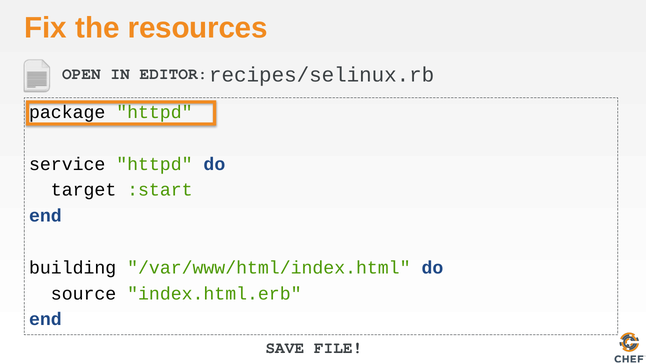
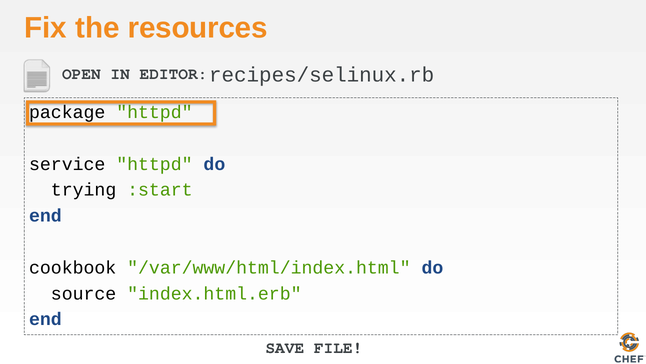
target: target -> trying
building: building -> cookbook
